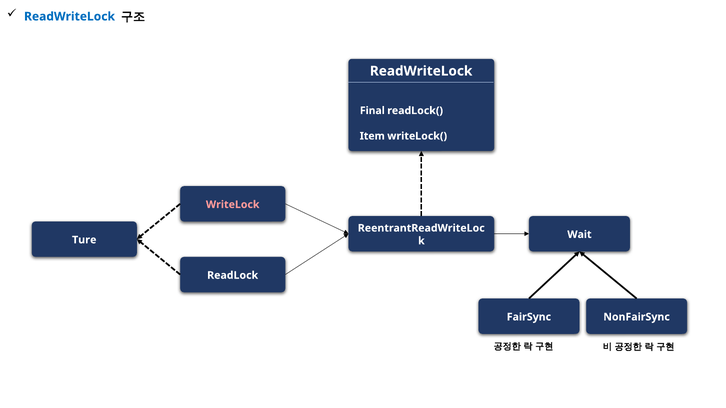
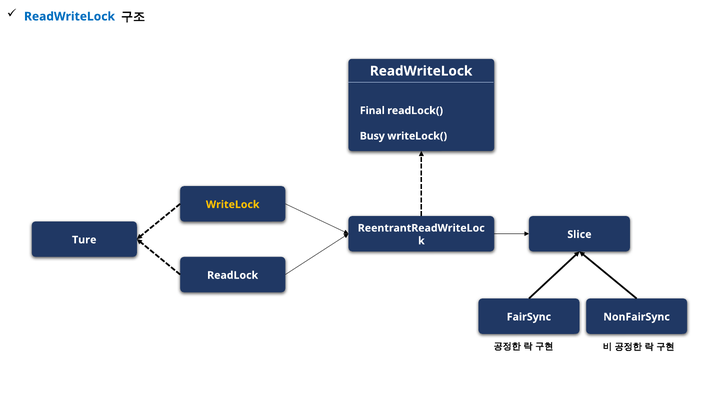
Item: Item -> Busy
WriteLock colour: pink -> yellow
Wait: Wait -> Slice
